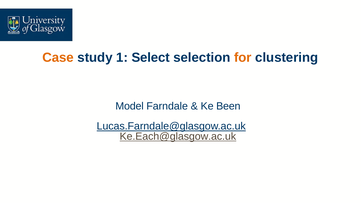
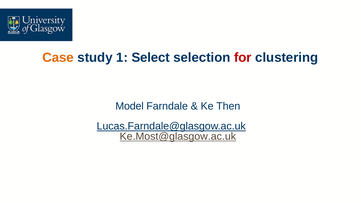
for colour: orange -> red
Been: Been -> Then
Ke.Each@glasgow.ac.uk: Ke.Each@glasgow.ac.uk -> Ke.Most@glasgow.ac.uk
